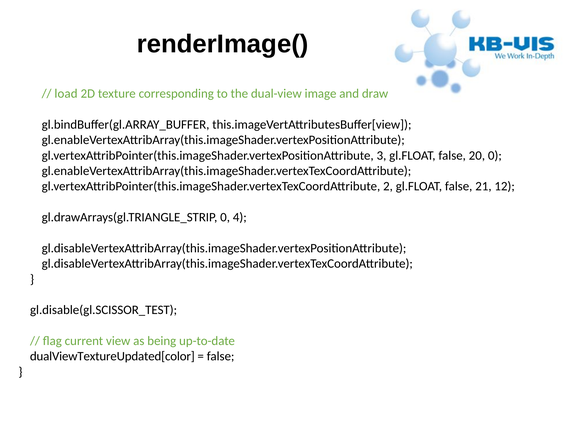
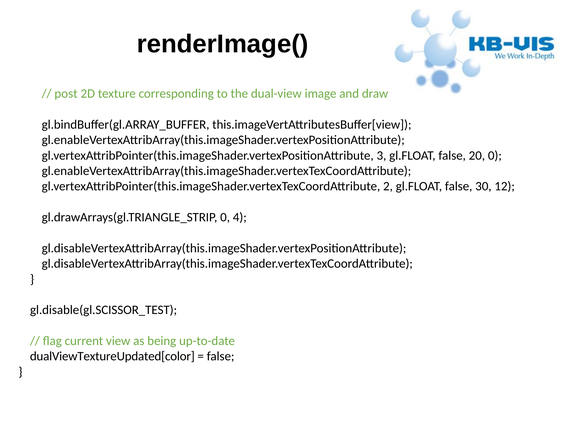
load: load -> post
21: 21 -> 30
